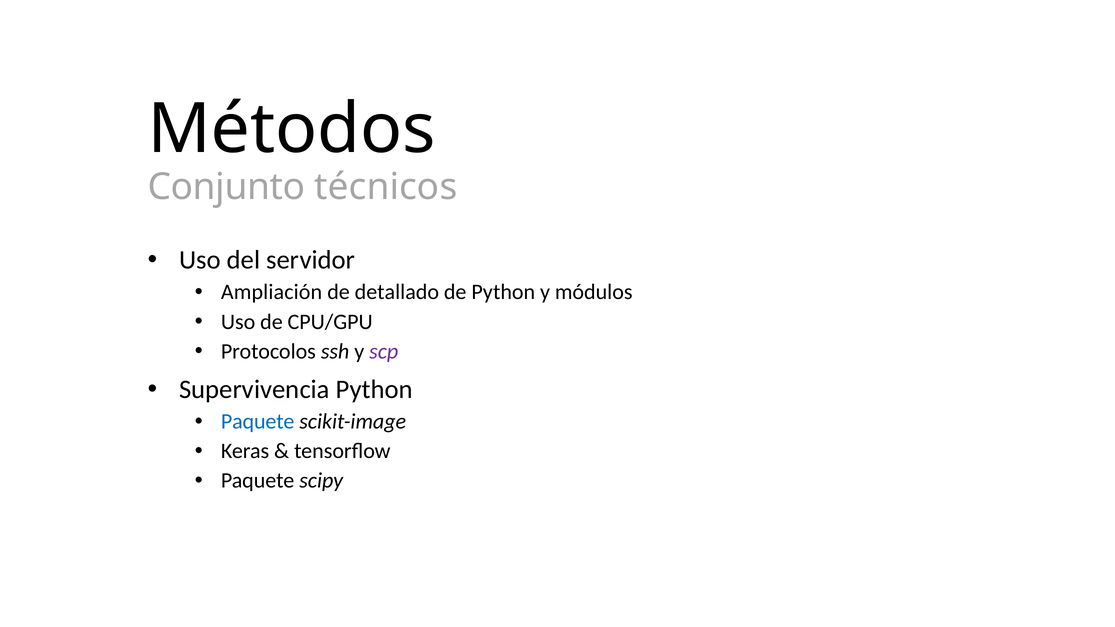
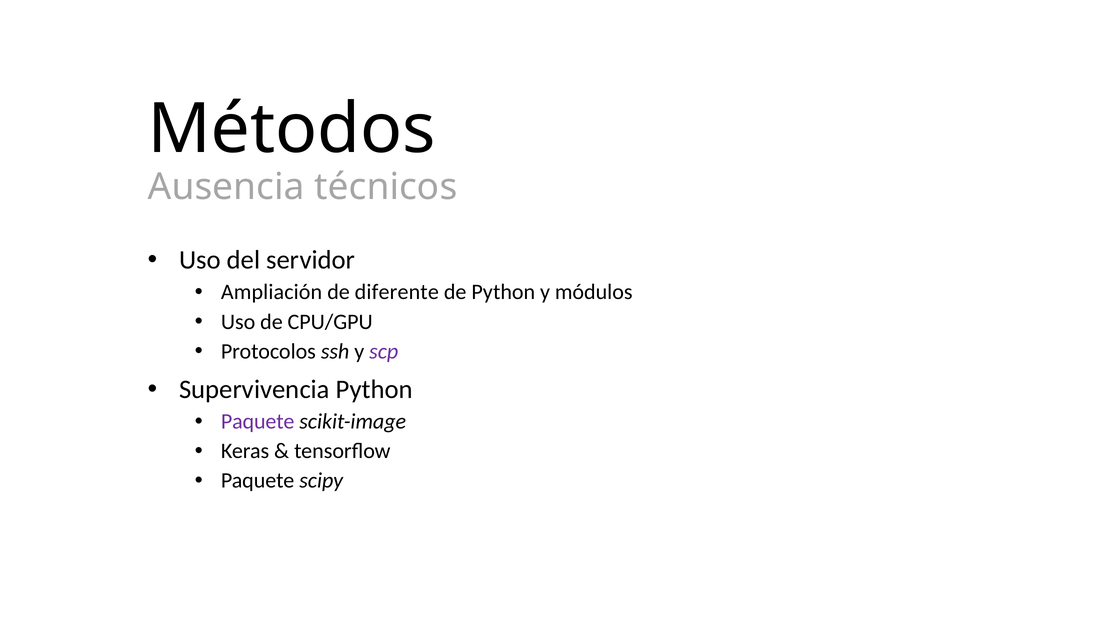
Conjunto: Conjunto -> Ausencia
detallado: detallado -> diferente
Paquete at (258, 422) colour: blue -> purple
